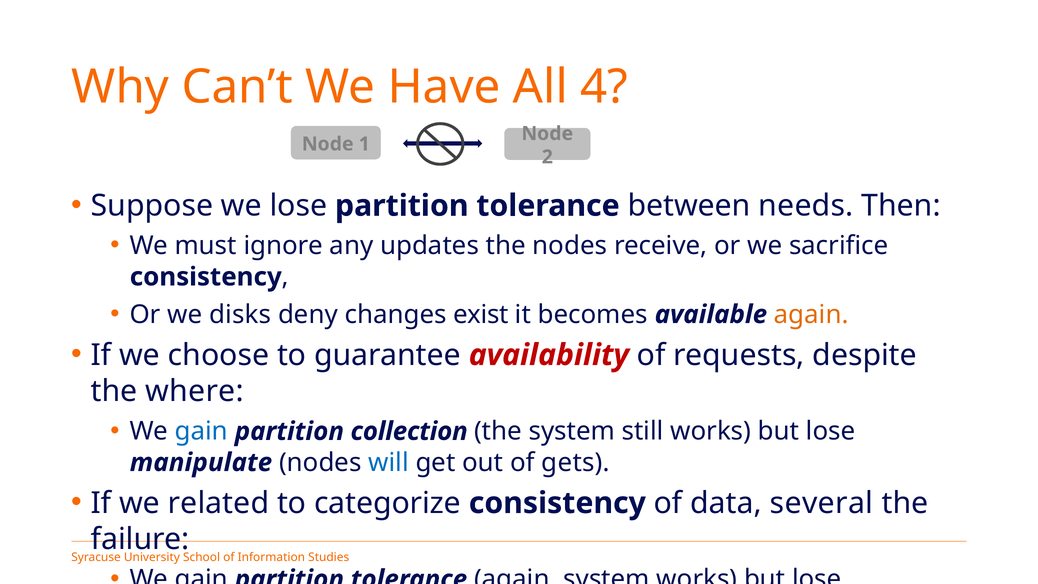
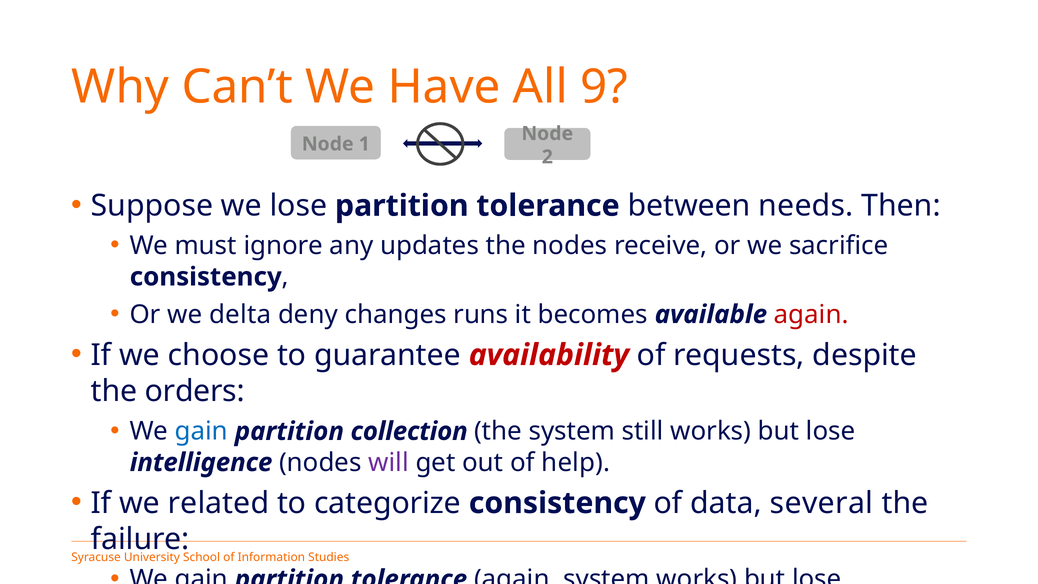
4: 4 -> 9
disks: disks -> delta
exist: exist -> runs
again at (811, 314) colour: orange -> red
where: where -> orders
manipulate: manipulate -> intelligence
will colour: blue -> purple
gets: gets -> help
